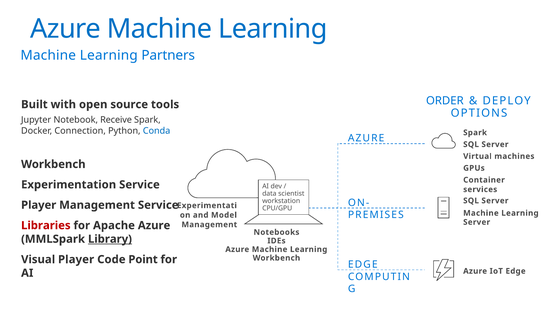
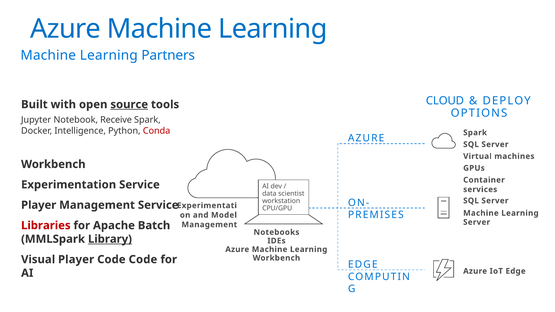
ORDER: ORDER -> CLOUD
source underline: none -> present
Connection: Connection -> Intelligence
Conda colour: blue -> red
Apache Azure: Azure -> Batch
Code Point: Point -> Code
